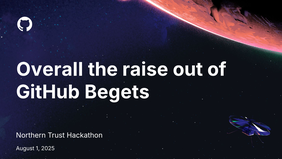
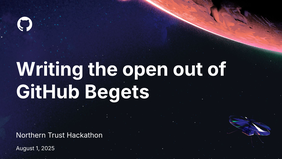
Overall: Overall -> Writing
raise: raise -> open
